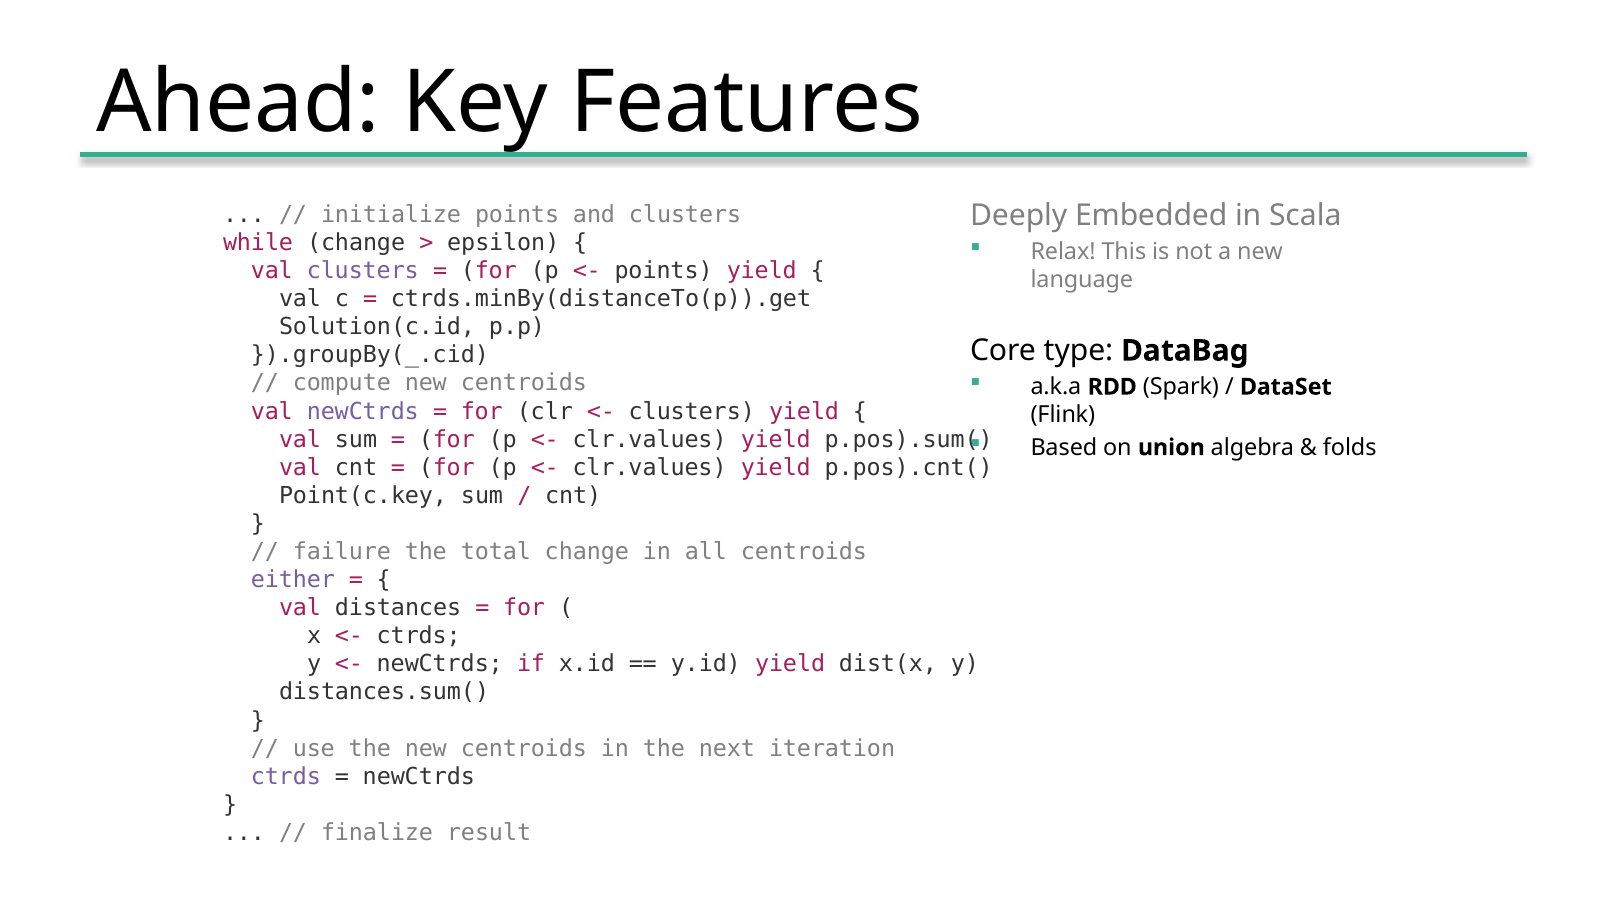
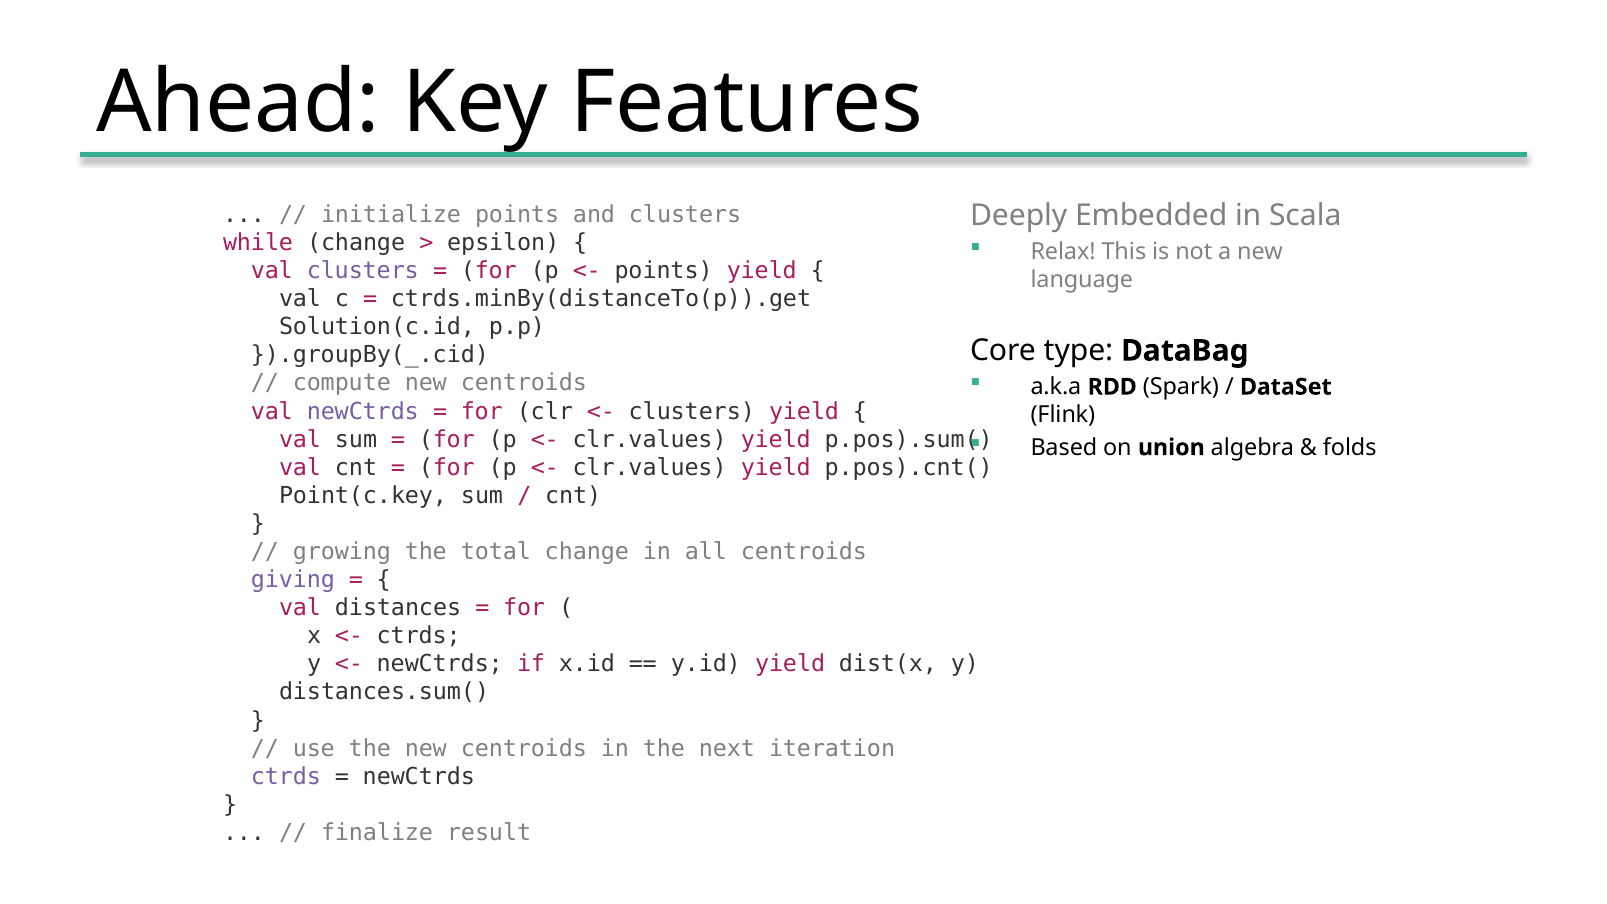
failure: failure -> growing
either: either -> giving
